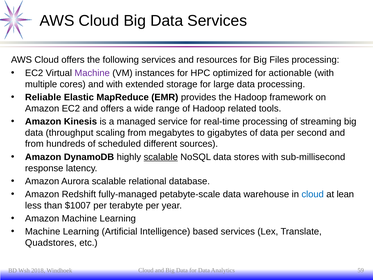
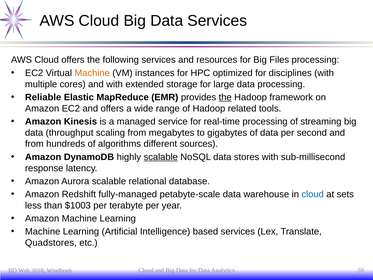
Machine at (92, 73) colour: purple -> orange
actionable: actionable -> disciplines
the at (225, 97) underline: none -> present
scheduled: scheduled -> algorithms
lean: lean -> sets
$1007: $1007 -> $1003
